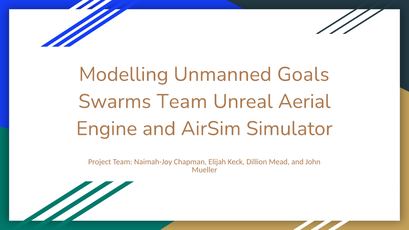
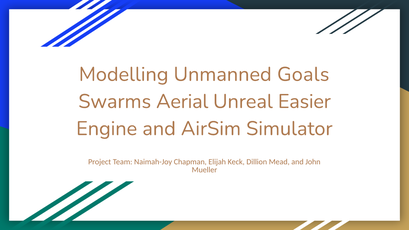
Swarms Team: Team -> Aerial
Aerial: Aerial -> Easier
